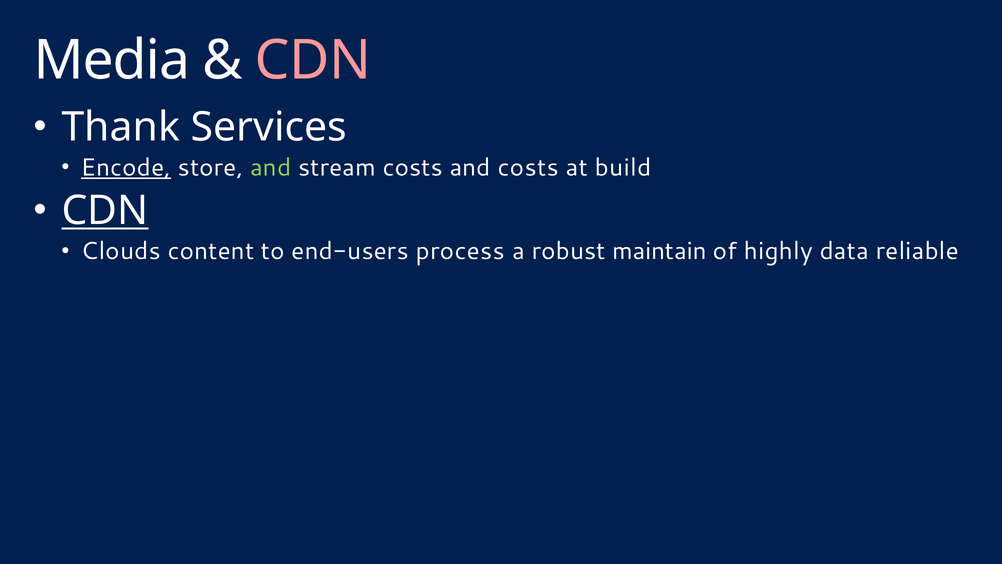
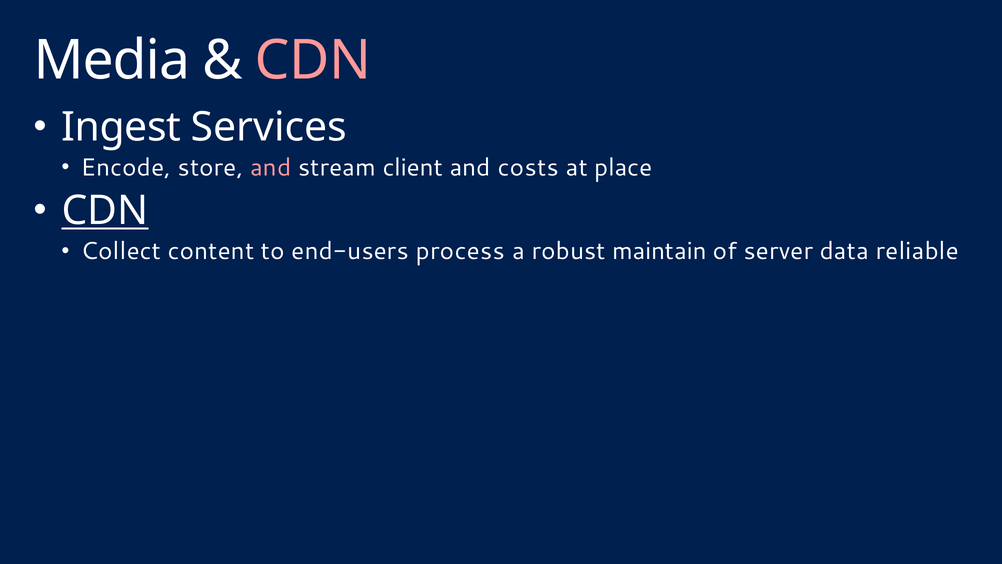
Thank: Thank -> Ingest
Encode underline: present -> none
and at (271, 167) colour: light green -> pink
stream costs: costs -> client
build: build -> place
Clouds: Clouds -> Collect
highly: highly -> server
